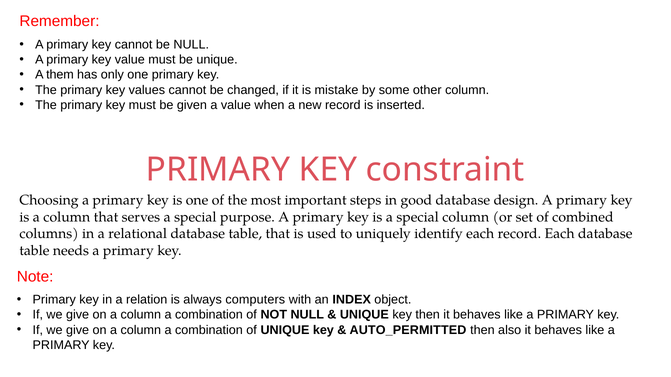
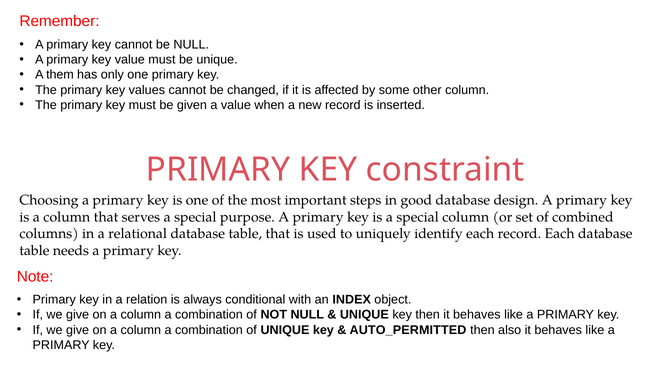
mistake: mistake -> affected
computers: computers -> conditional
